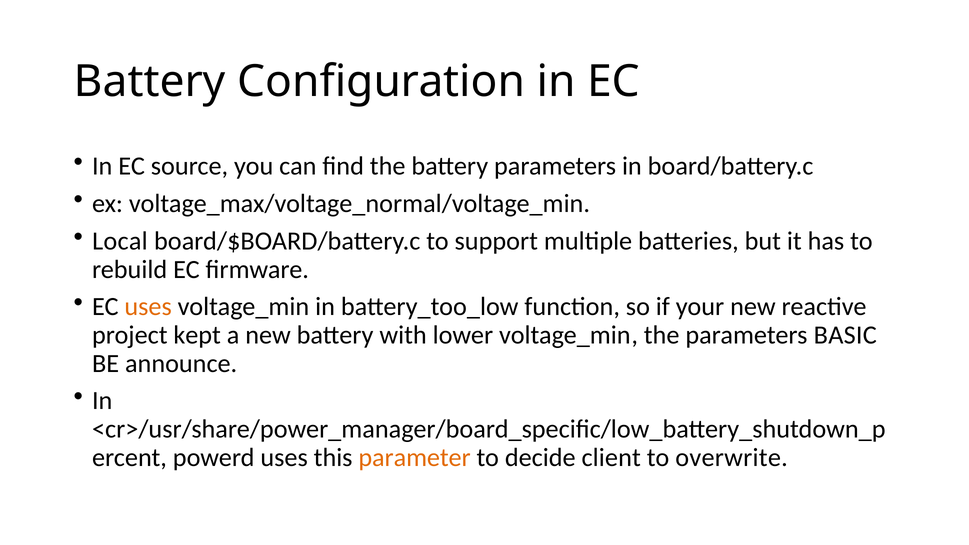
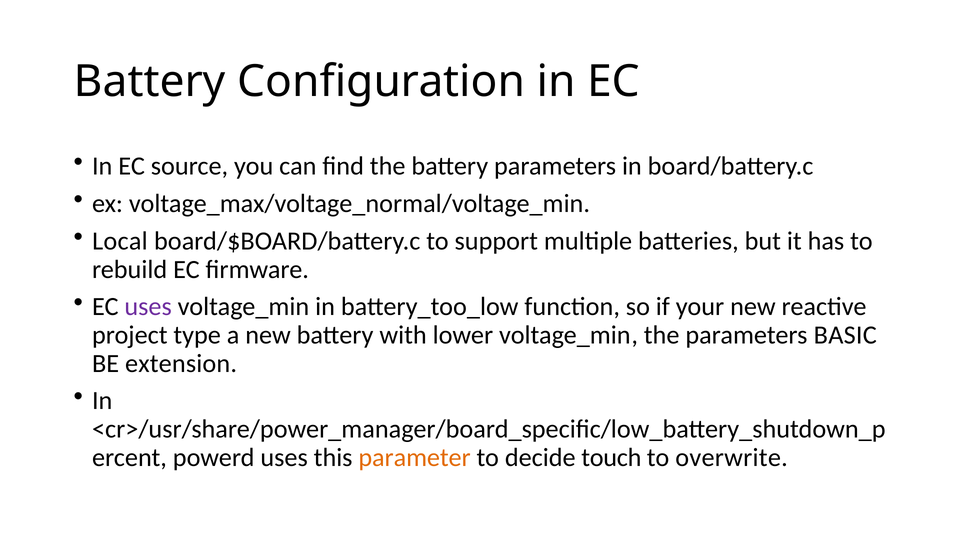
uses at (148, 307) colour: orange -> purple
kept: kept -> type
announce: announce -> extension
client: client -> touch
